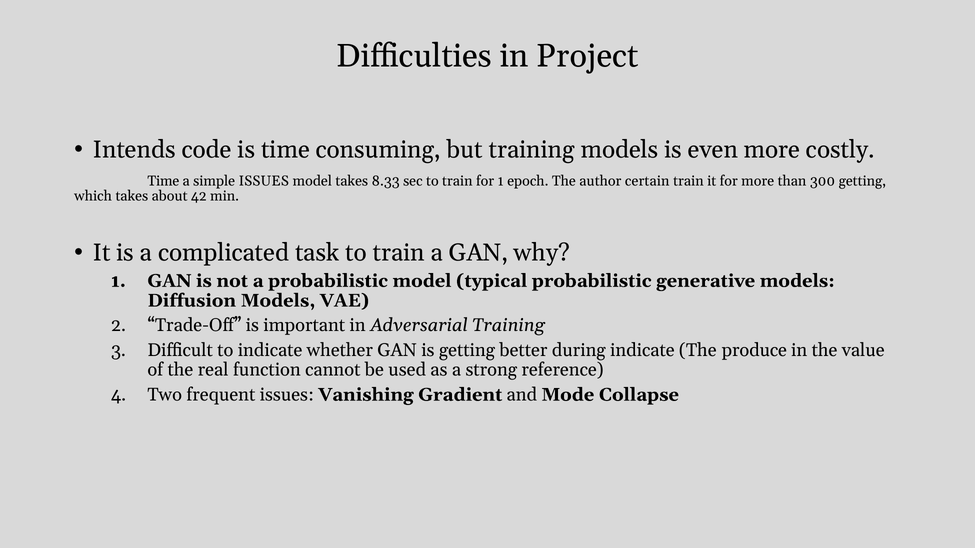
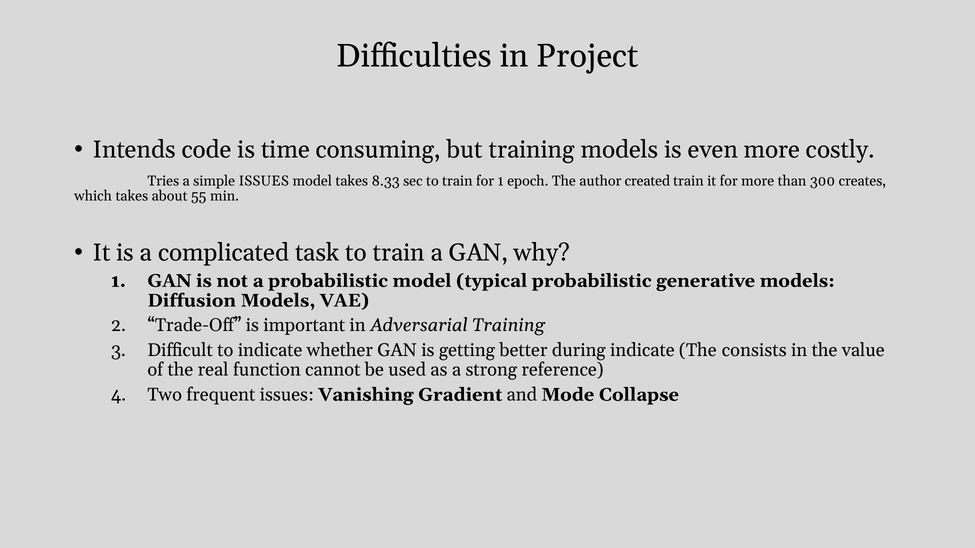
Time at (163, 181): Time -> Tries
certain: certain -> created
300 getting: getting -> creates
42: 42 -> 55
produce: produce -> consists
